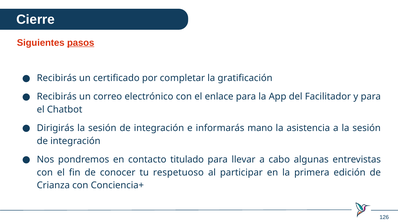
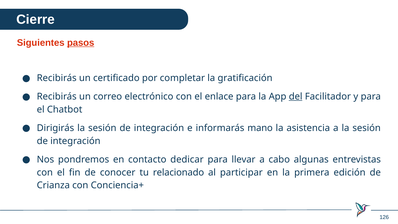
del underline: none -> present
titulado: titulado -> dedicar
respetuoso: respetuoso -> relacionado
